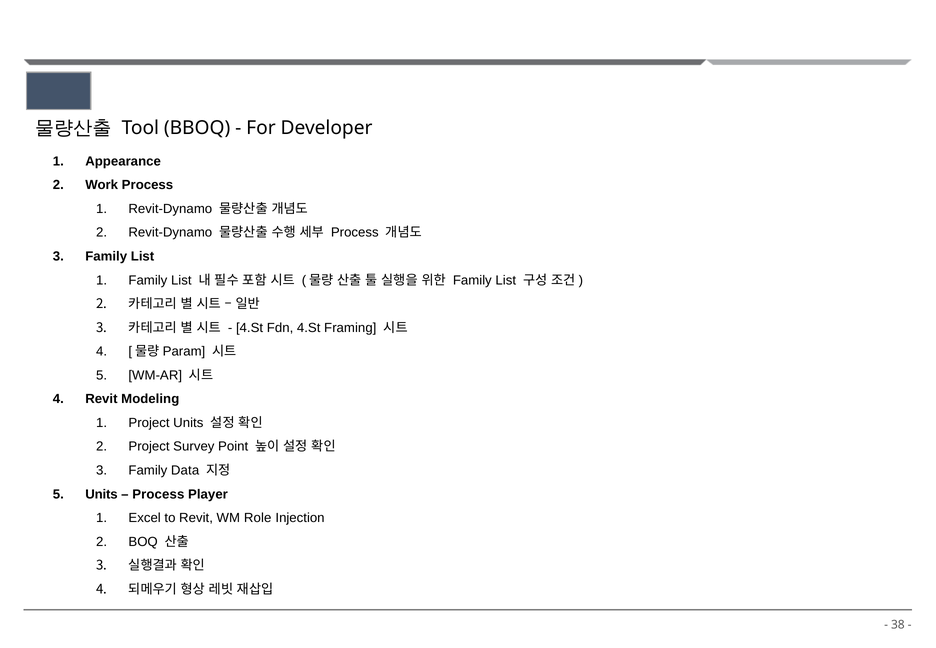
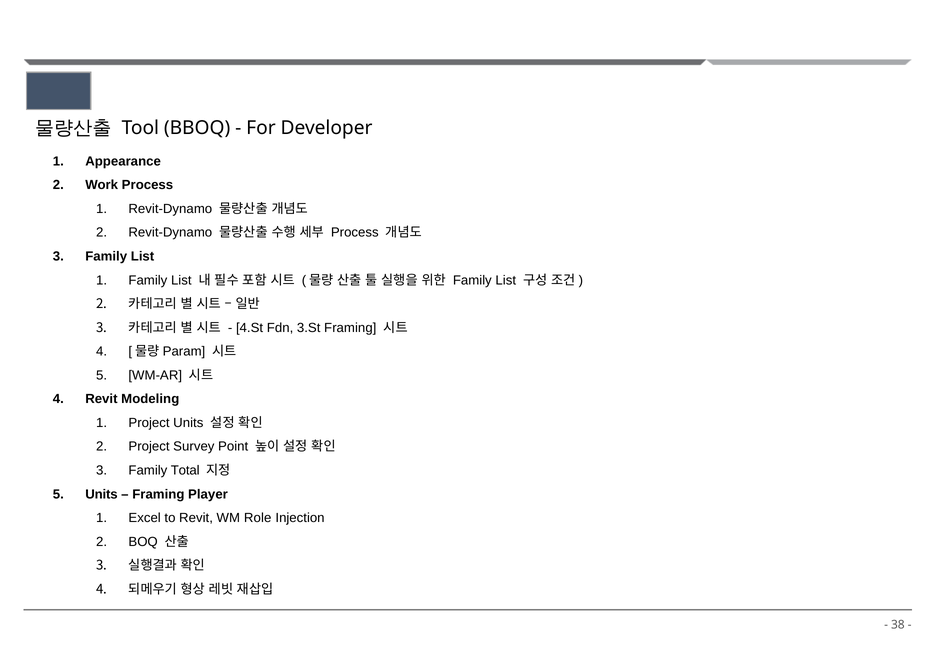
Fdn 4.St: 4.St -> 3.St
Data: Data -> Total
Process at (158, 494): Process -> Framing
